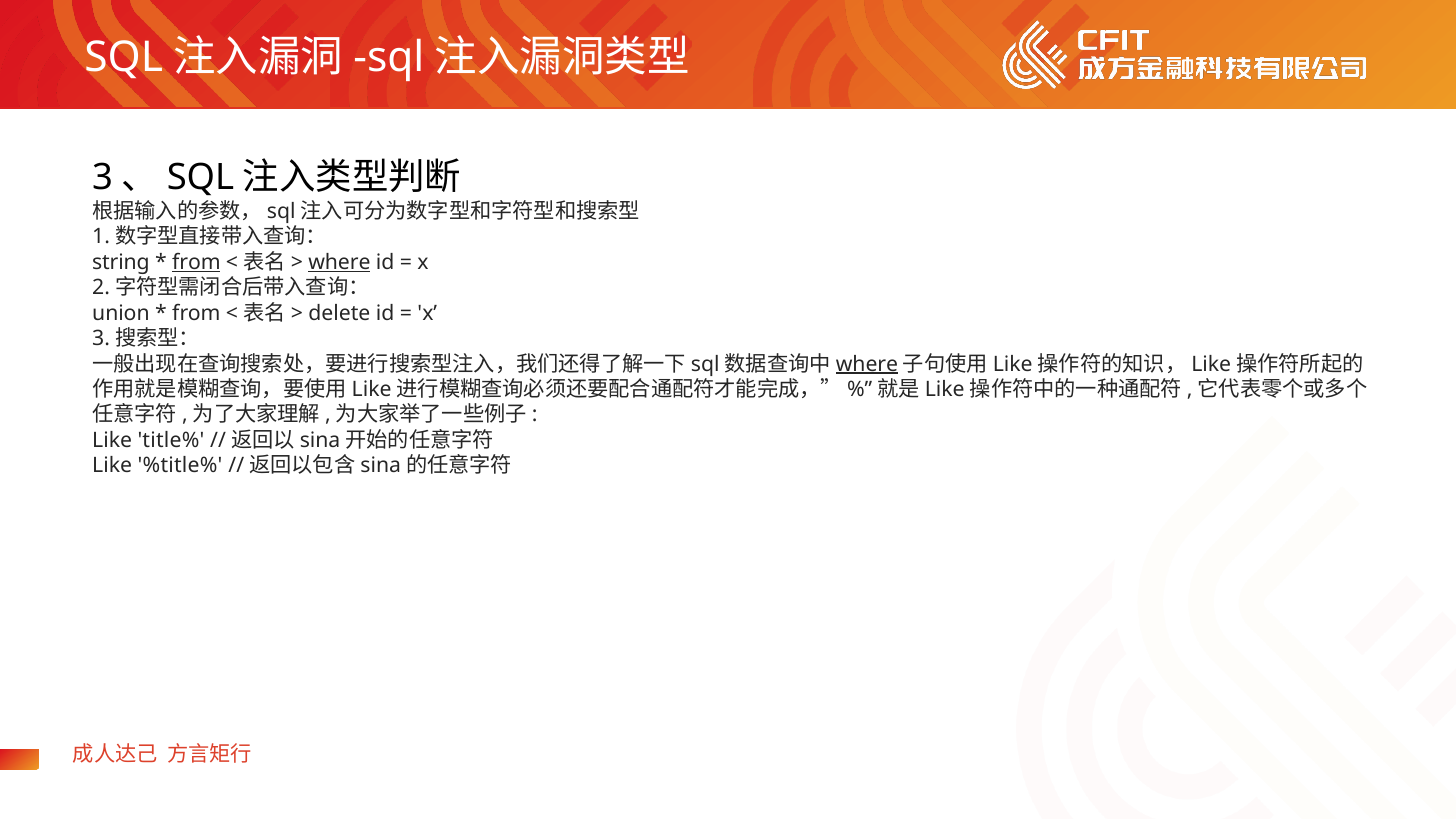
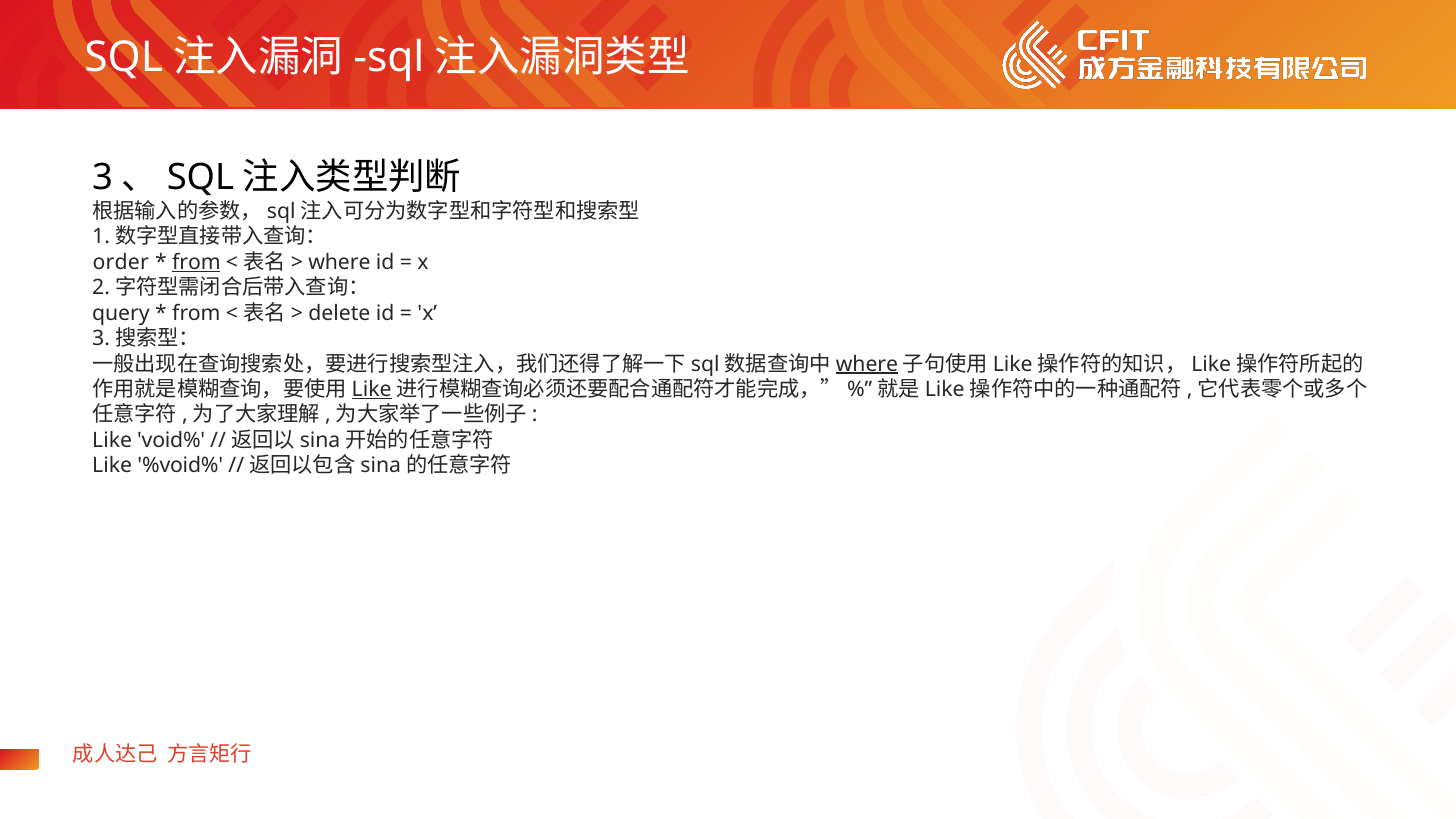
string: string -> order
where at (339, 262) underline: present -> none
union: union -> query
Like at (372, 389) underline: none -> present
title%: title% -> void%
%title%: %title% -> %void%
